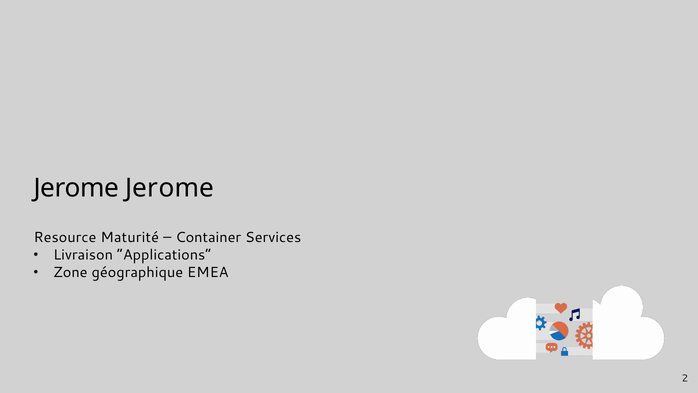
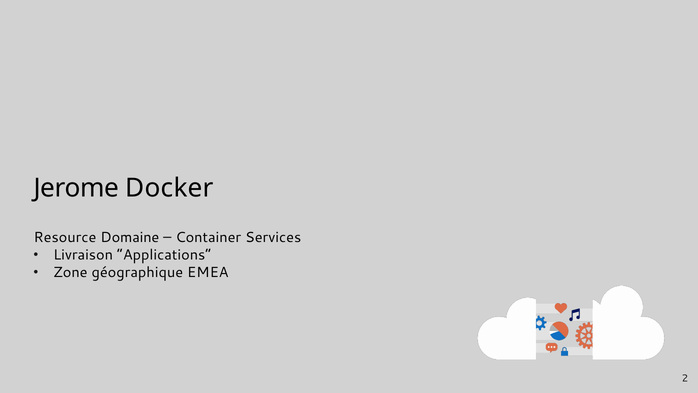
Jerome Jerome: Jerome -> Docker
Maturité: Maturité -> Domaine
